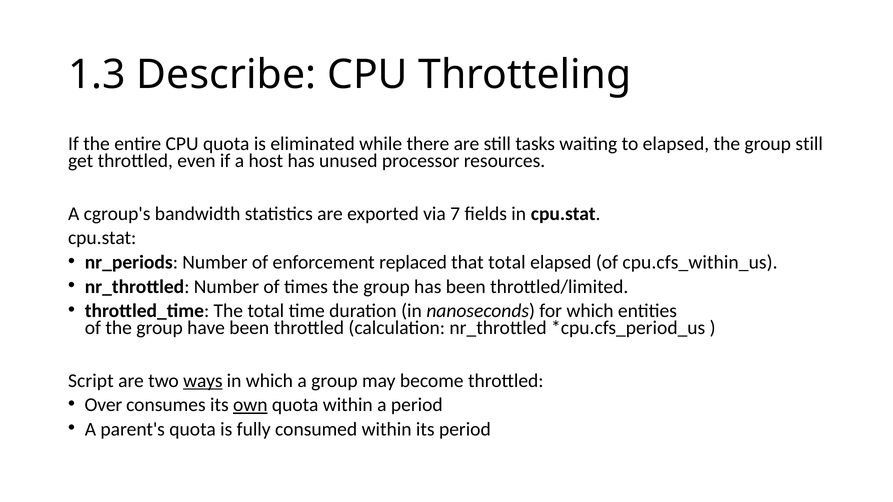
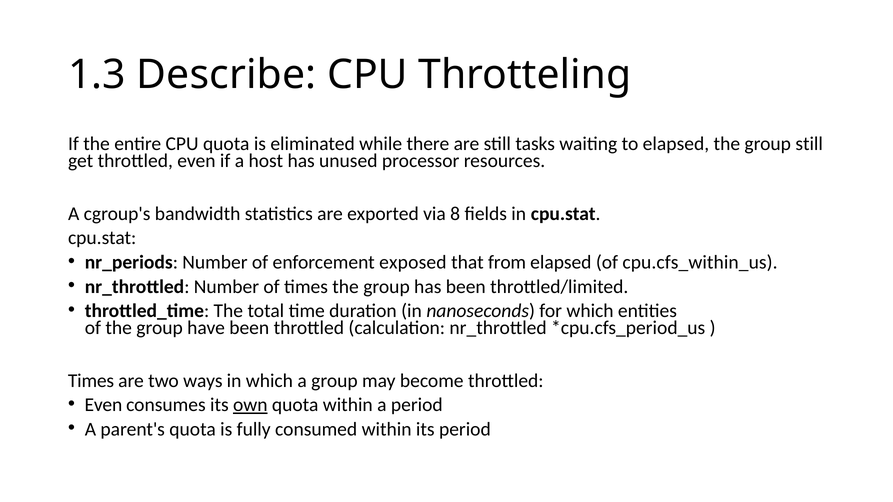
7: 7 -> 8
replaced: replaced -> exposed
that total: total -> from
Script at (91, 381): Script -> Times
ways underline: present -> none
Over at (103, 405): Over -> Even
